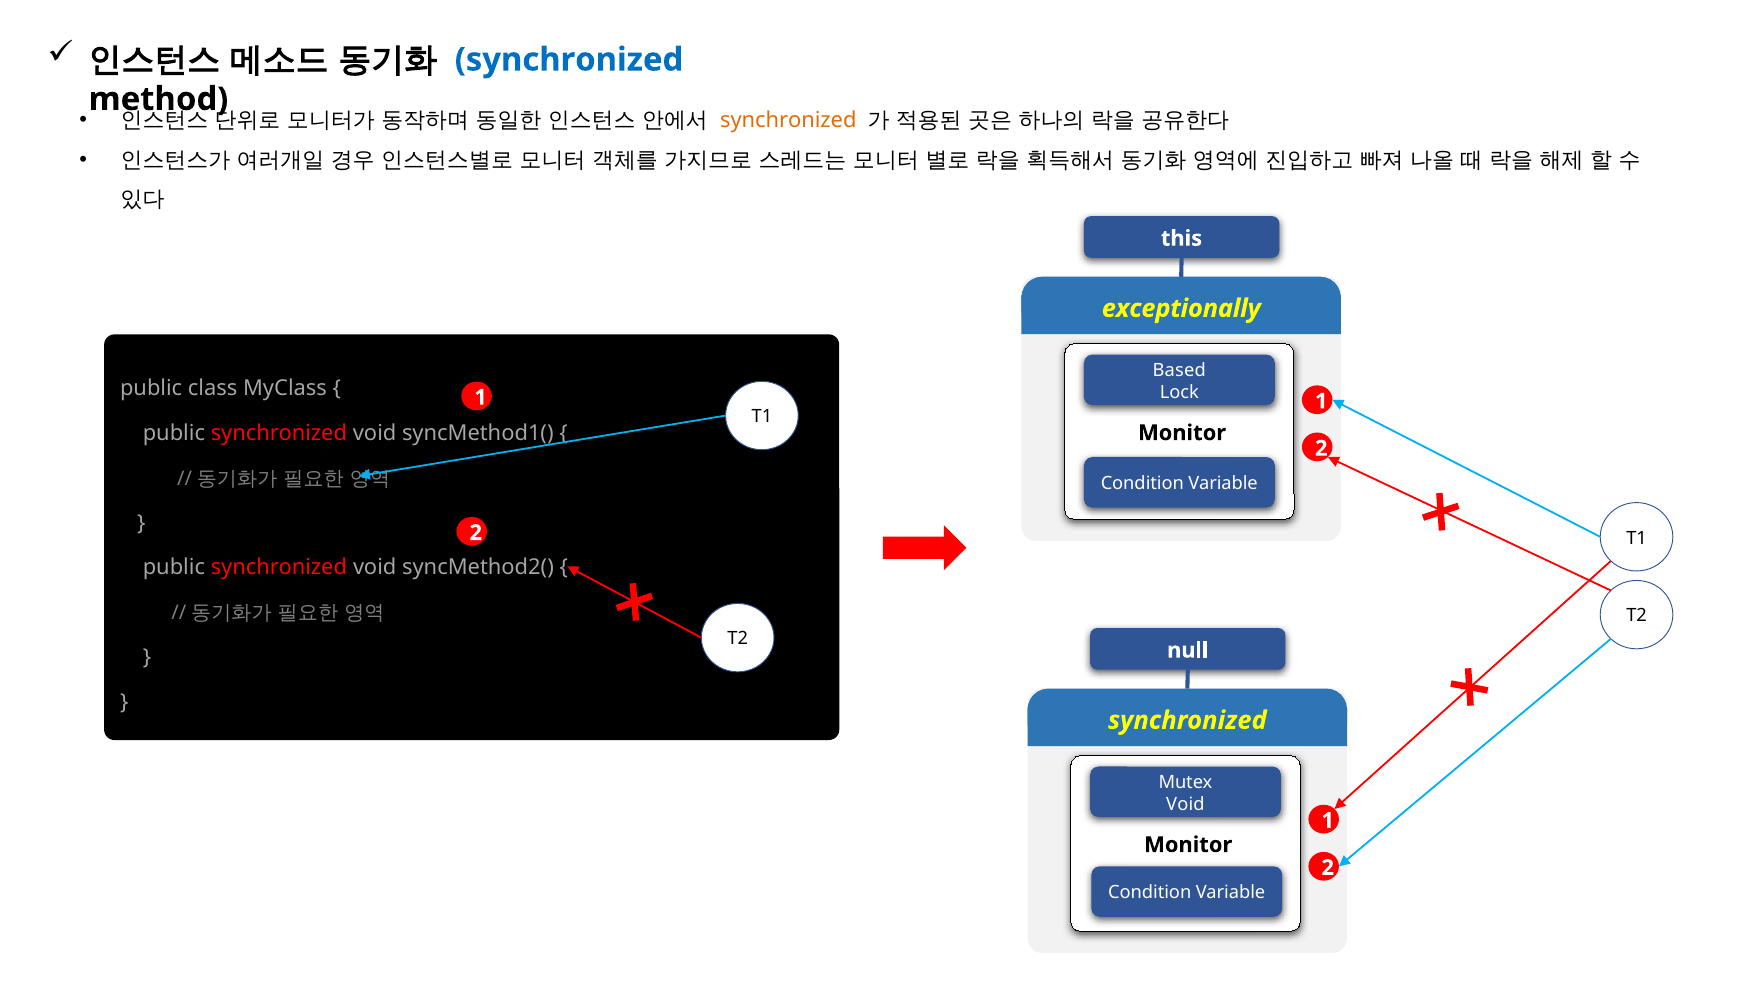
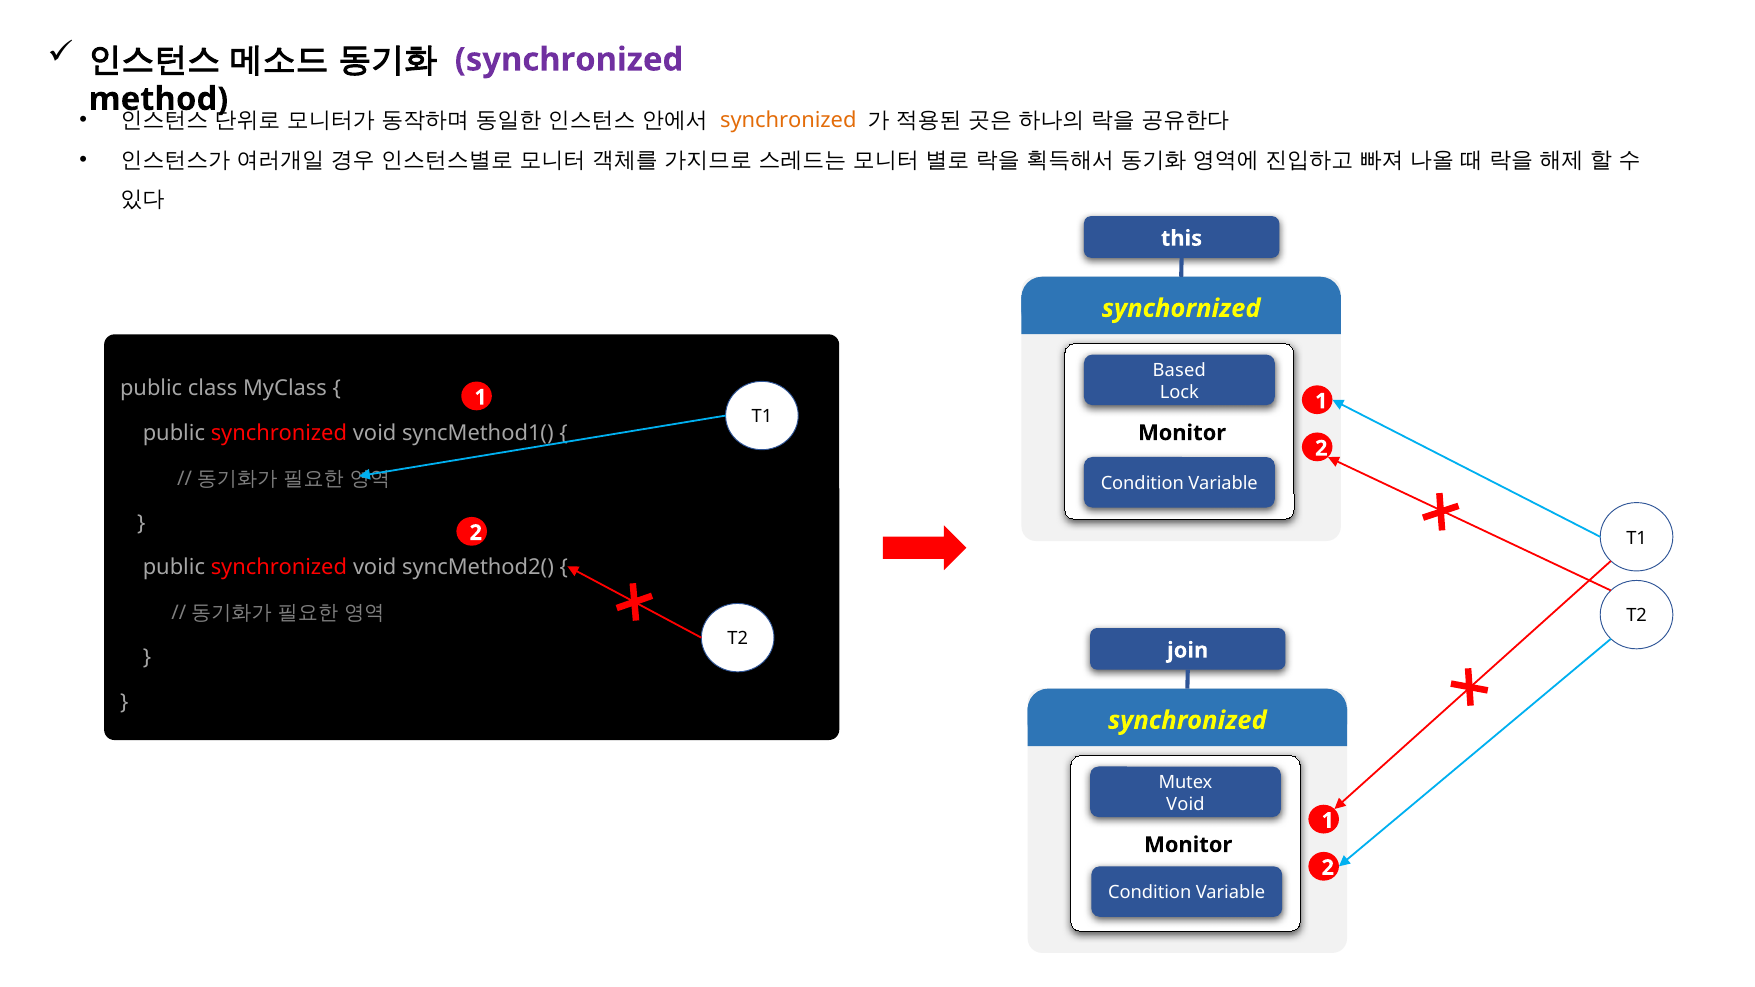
synchronized at (569, 60) colour: blue -> purple
exceptionally: exceptionally -> synchornized
null: null -> join
